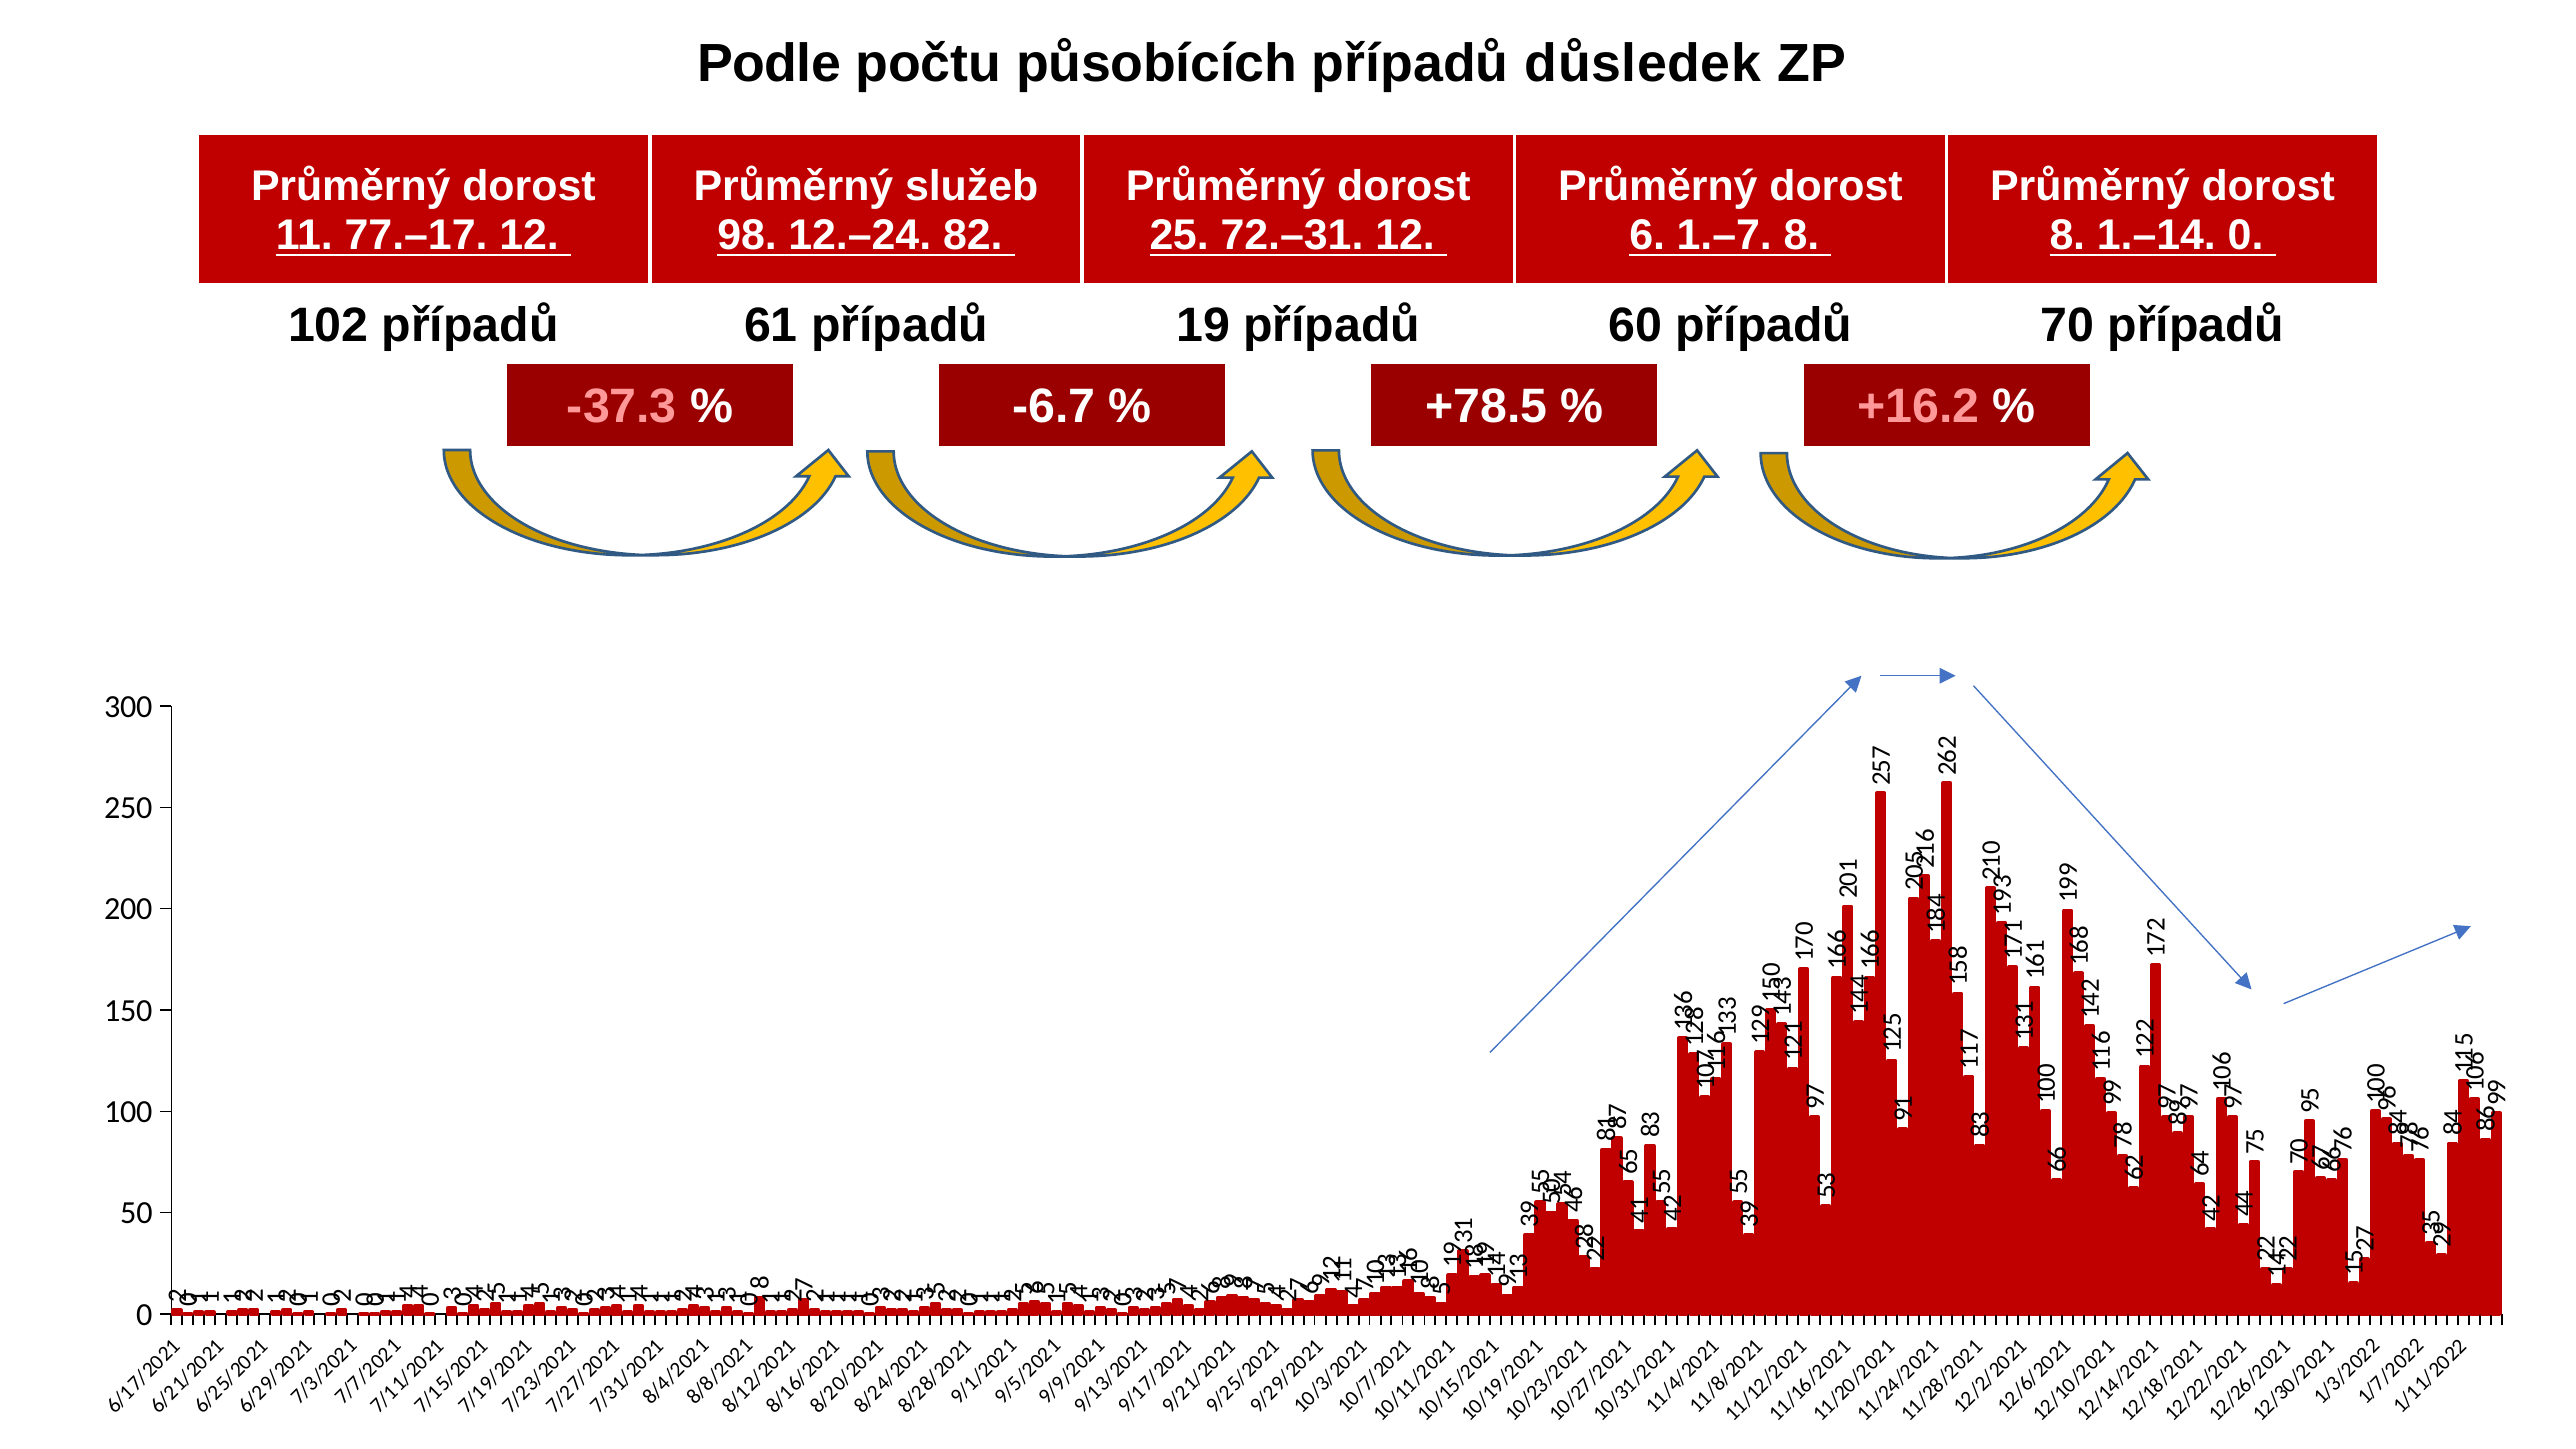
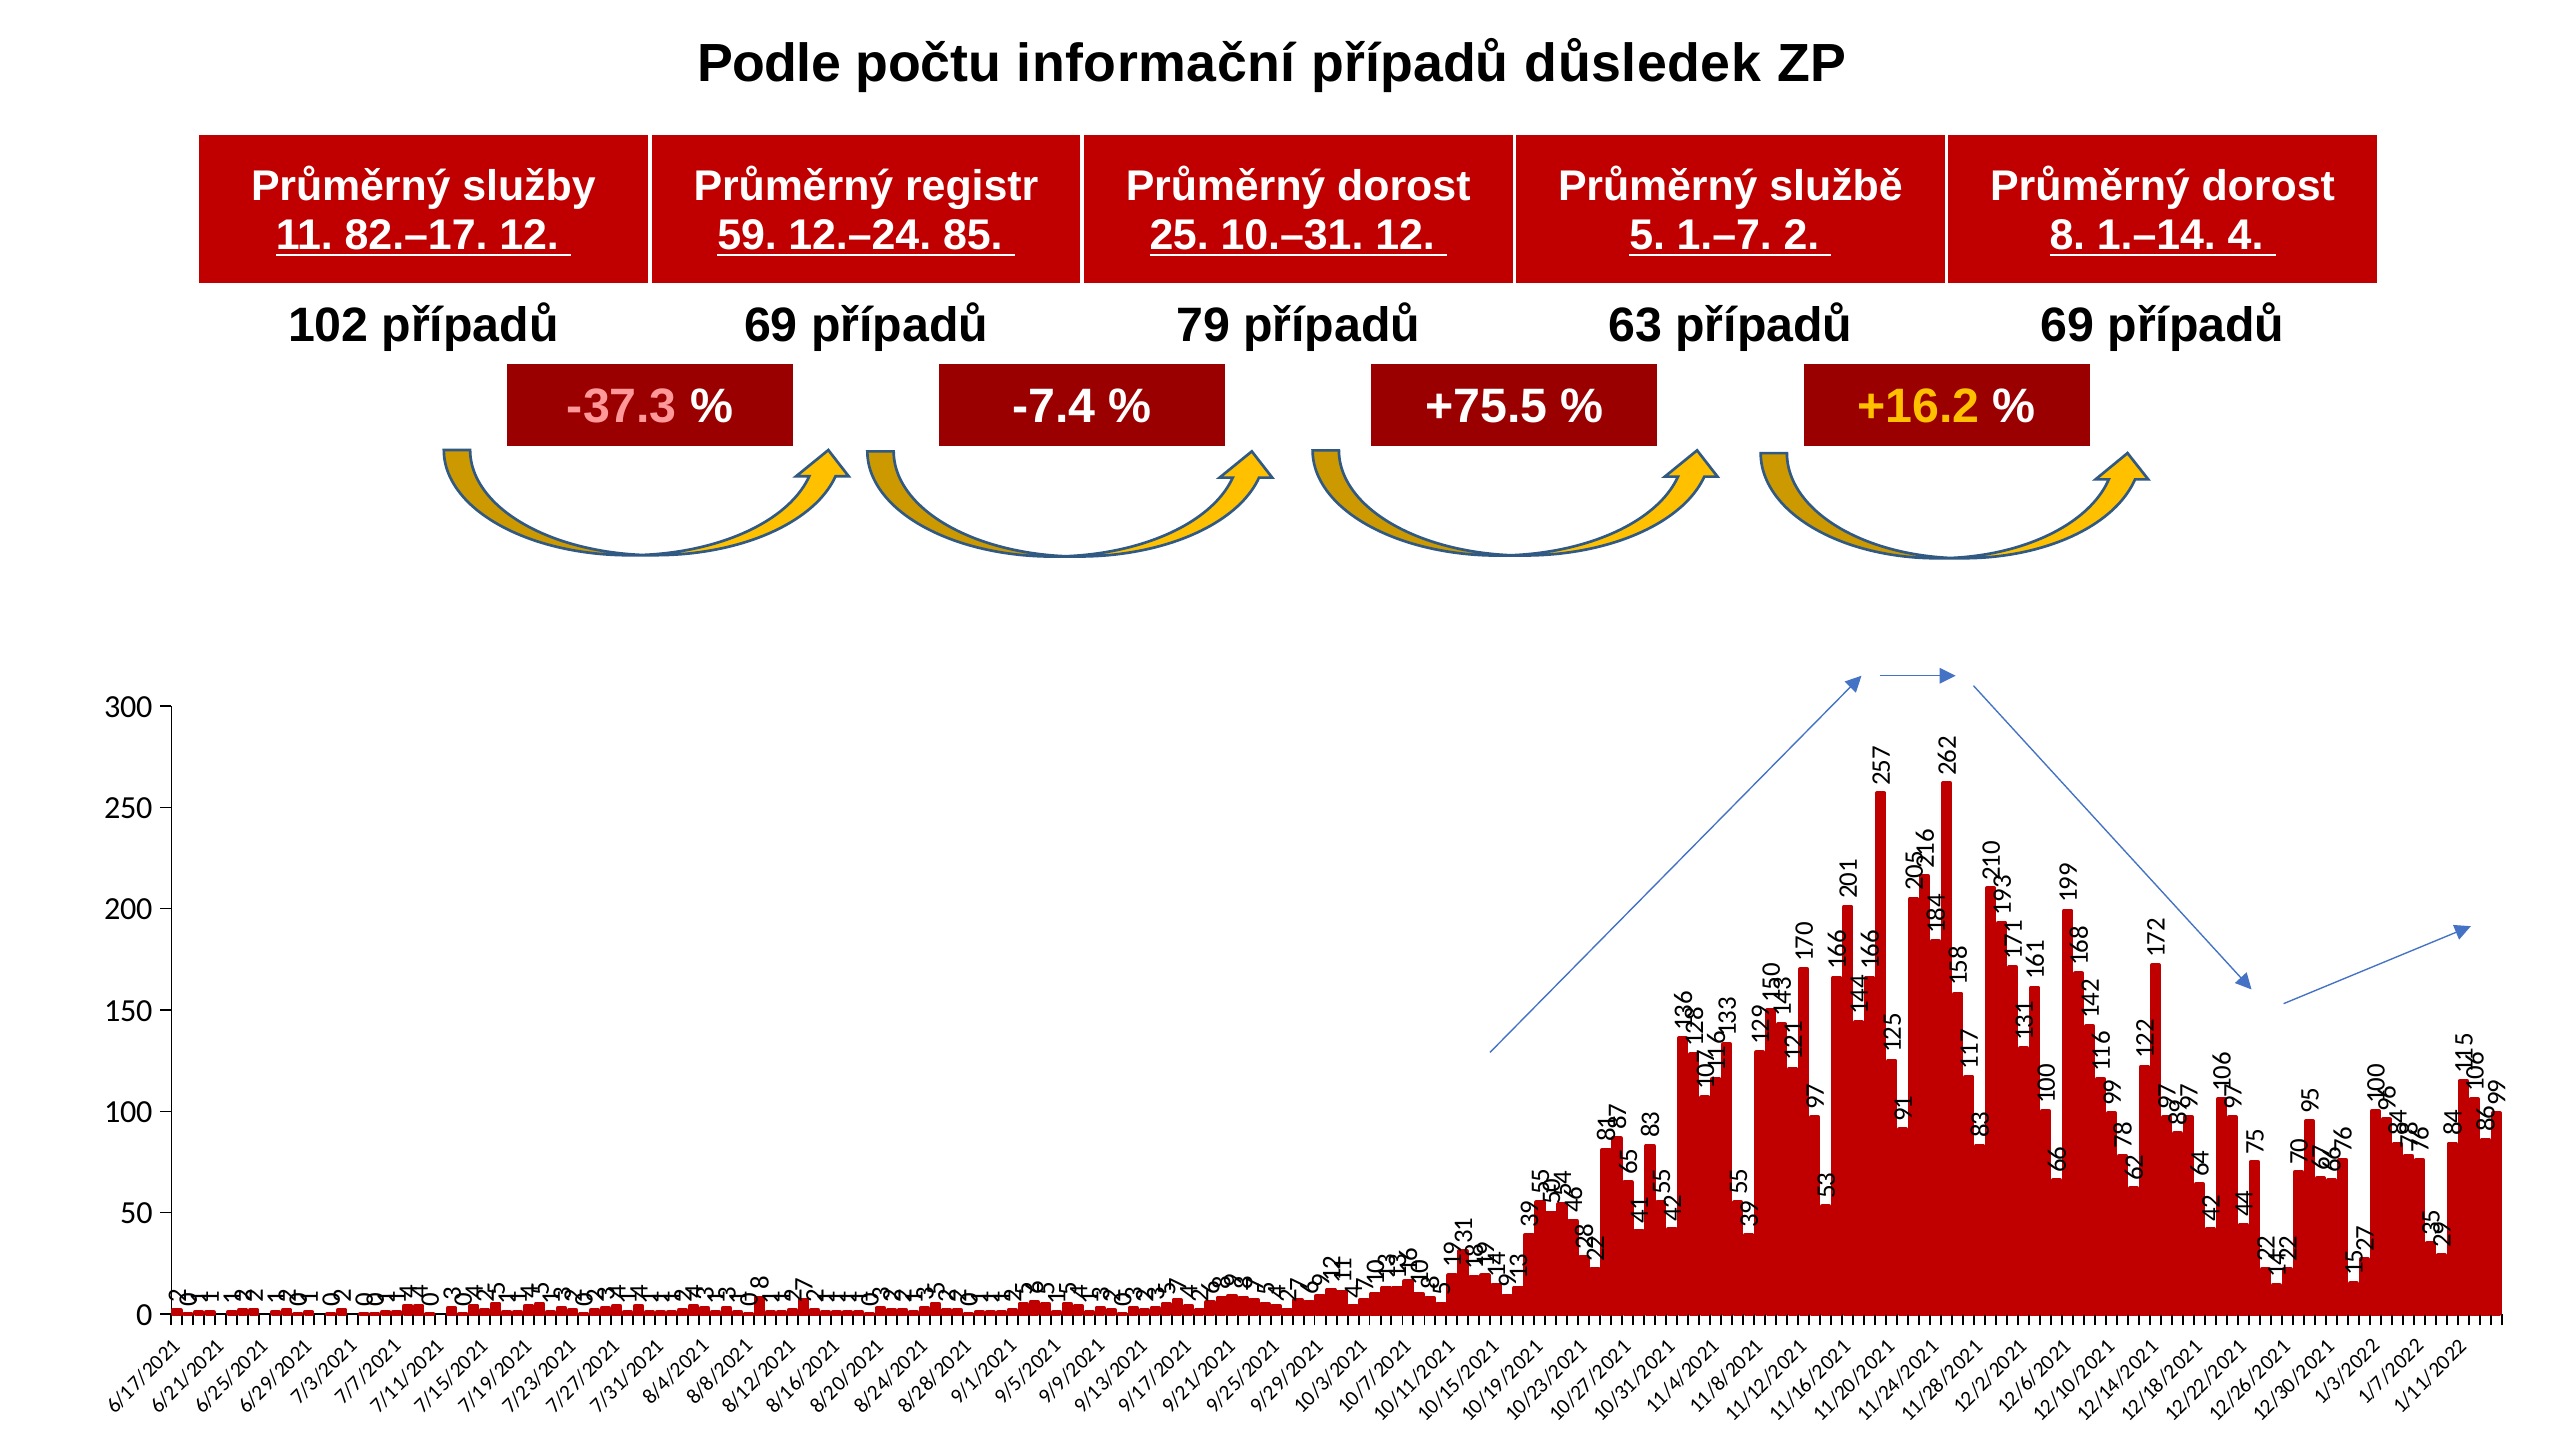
působících: působících -> informační
dorost at (529, 186): dorost -> služby
služeb: služeb -> registr
dorost at (1836, 186): dorost -> službě
77.–17: 77.–17 -> 82.–17
98: 98 -> 59
82: 82 -> 85
72.–31: 72.–31 -> 10.–31
12 6: 6 -> 5
1.–7 8: 8 -> 2
1.–14 0: 0 -> 4
102 případů 61: 61 -> 69
19: 19 -> 79
60: 60 -> 63
70 at (2067, 326): 70 -> 69
-6.7: -6.7 -> -7.4
+78.5: +78.5 -> +75.5
+16.2 colour: pink -> yellow
